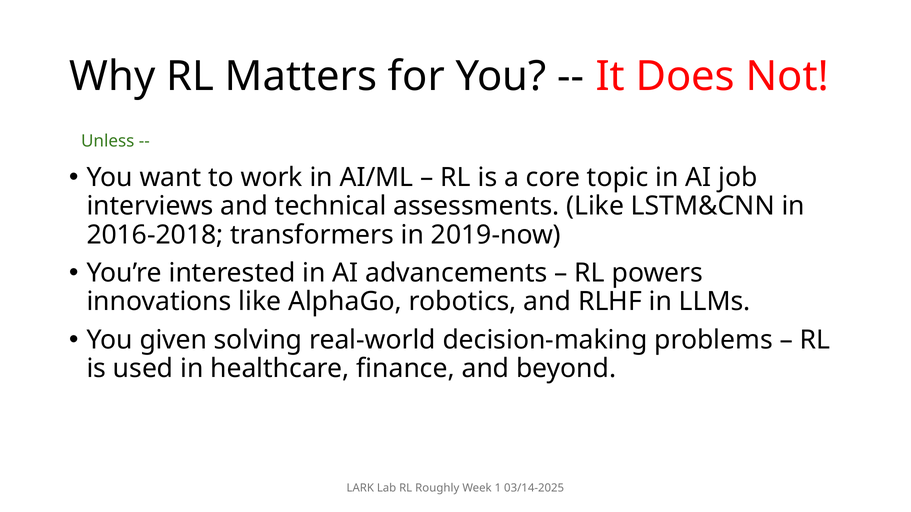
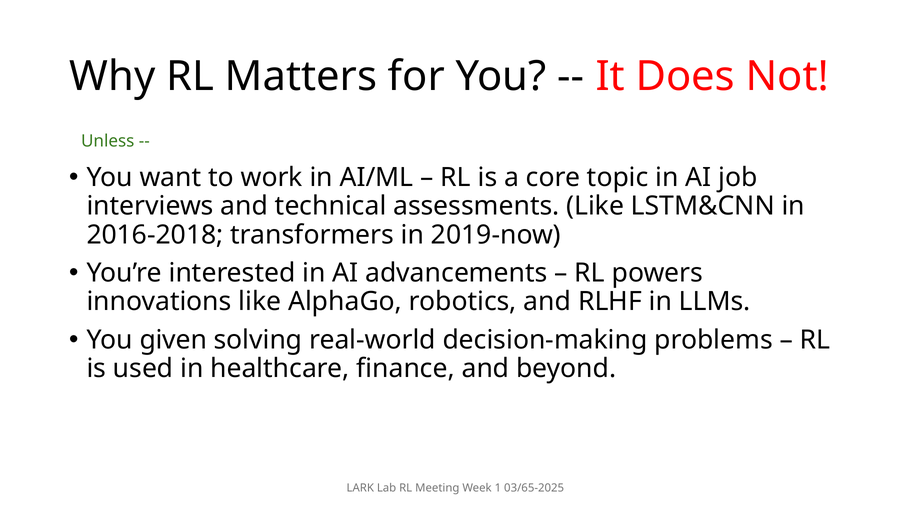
Roughly: Roughly -> Meeting
03/14-2025: 03/14-2025 -> 03/65-2025
